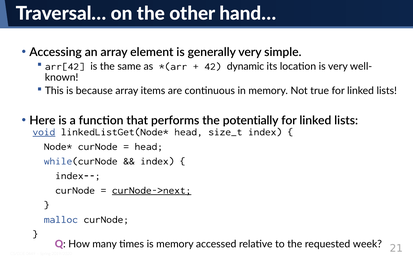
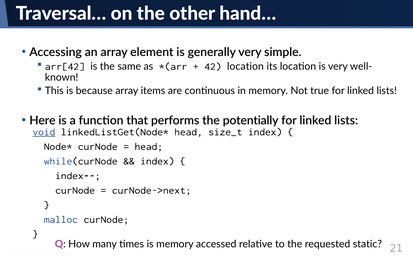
42 dynamic: dynamic -> location
curNode->next underline: present -> none
week: week -> static
